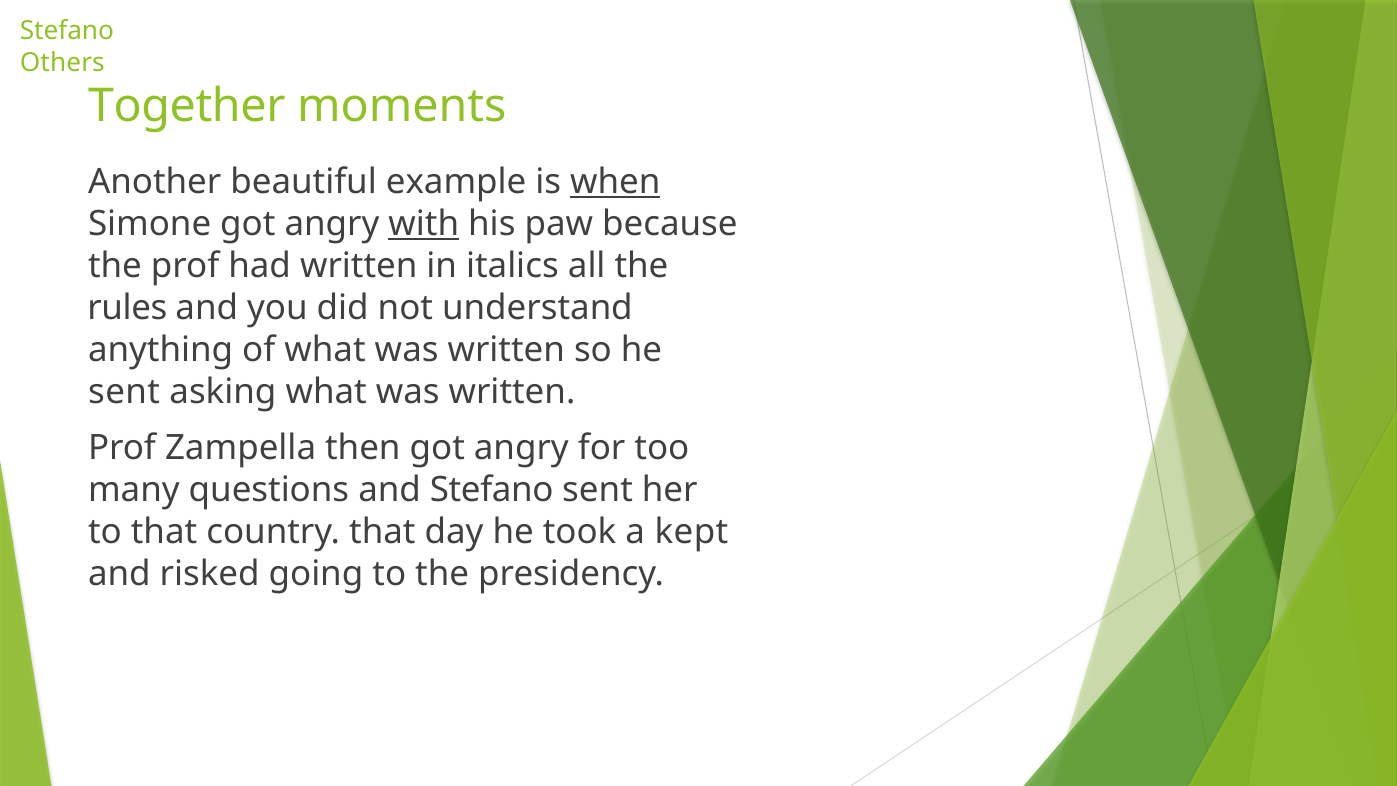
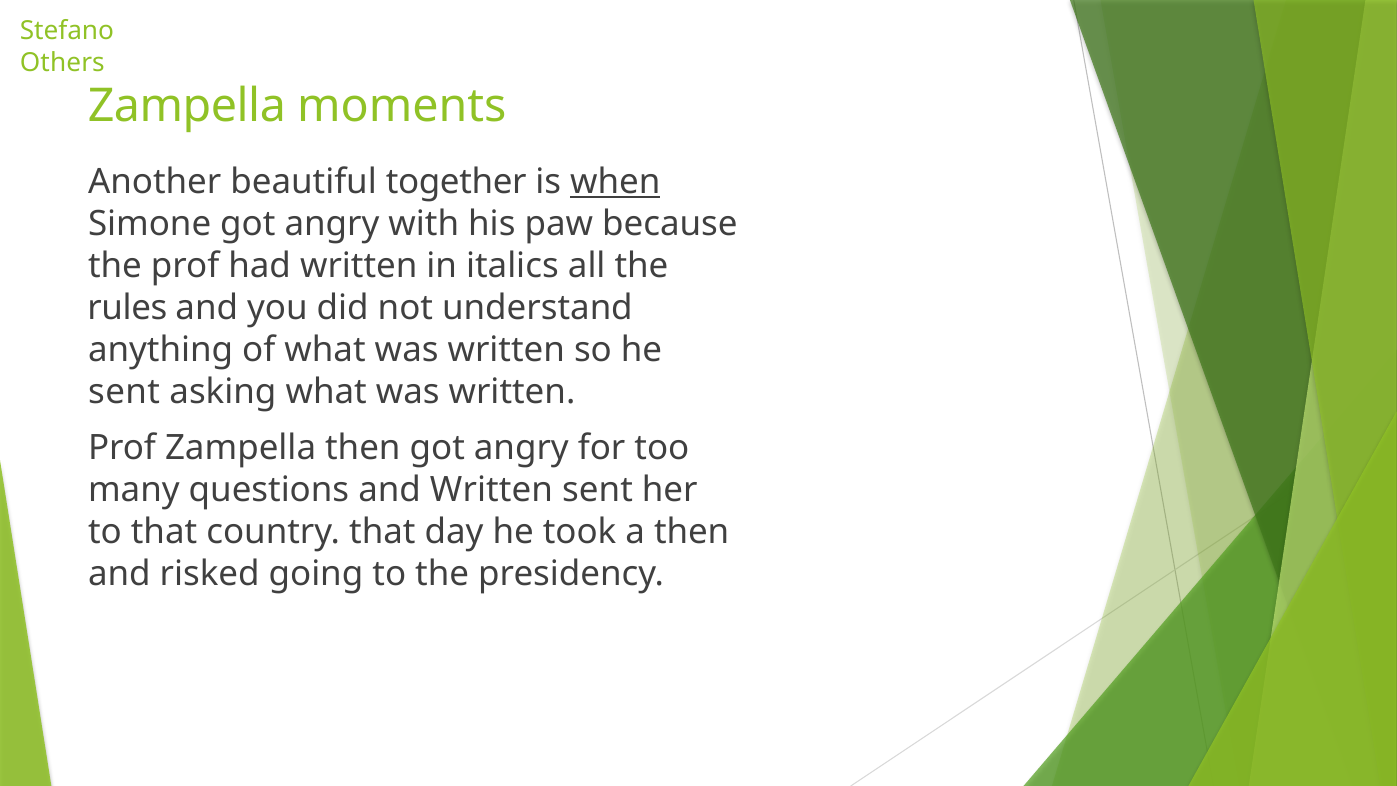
Together at (187, 106): Together -> Zampella
example: example -> together
with underline: present -> none
and Stefano: Stefano -> Written
a kept: kept -> then
